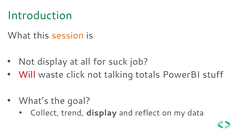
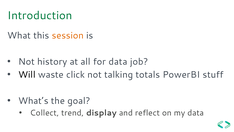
Not display: display -> history
for suck: suck -> data
Will colour: red -> black
